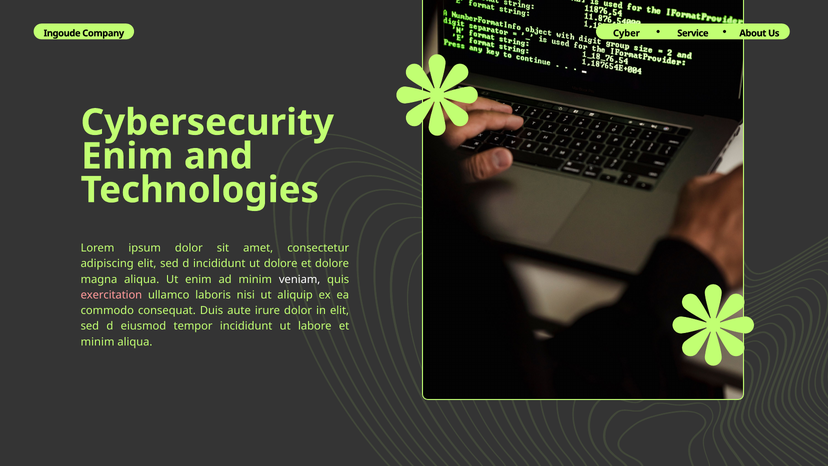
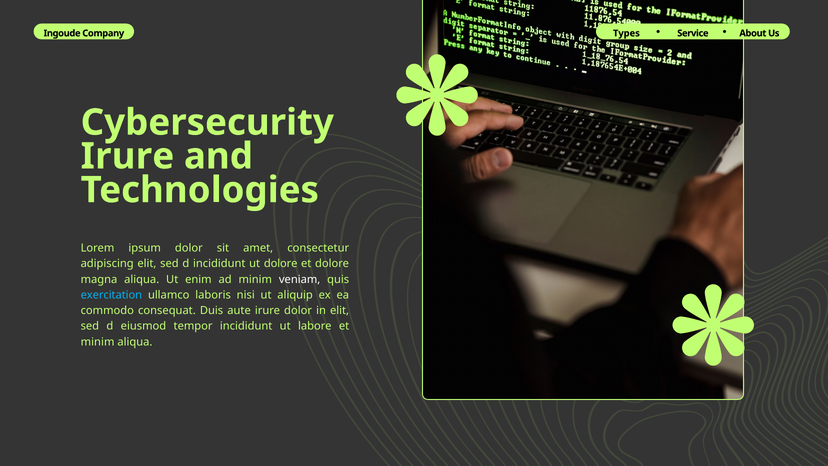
Cyber: Cyber -> Types
Enim at (127, 156): Enim -> Irure
exercitation colour: pink -> light blue
